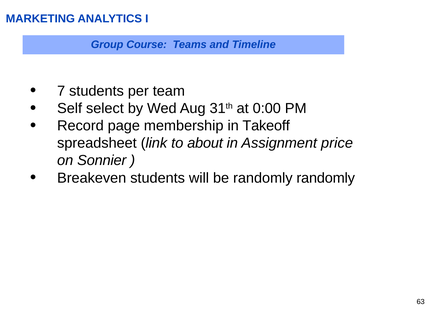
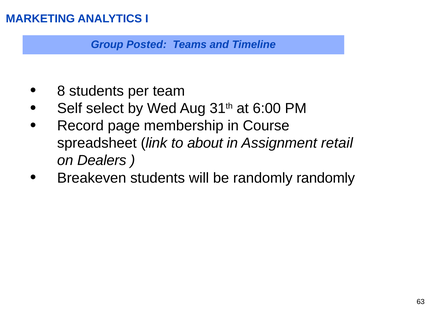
Course: Course -> Posted
7: 7 -> 8
0:00: 0:00 -> 6:00
Takeoff: Takeoff -> Course
price: price -> retail
Sonnier: Sonnier -> Dealers
